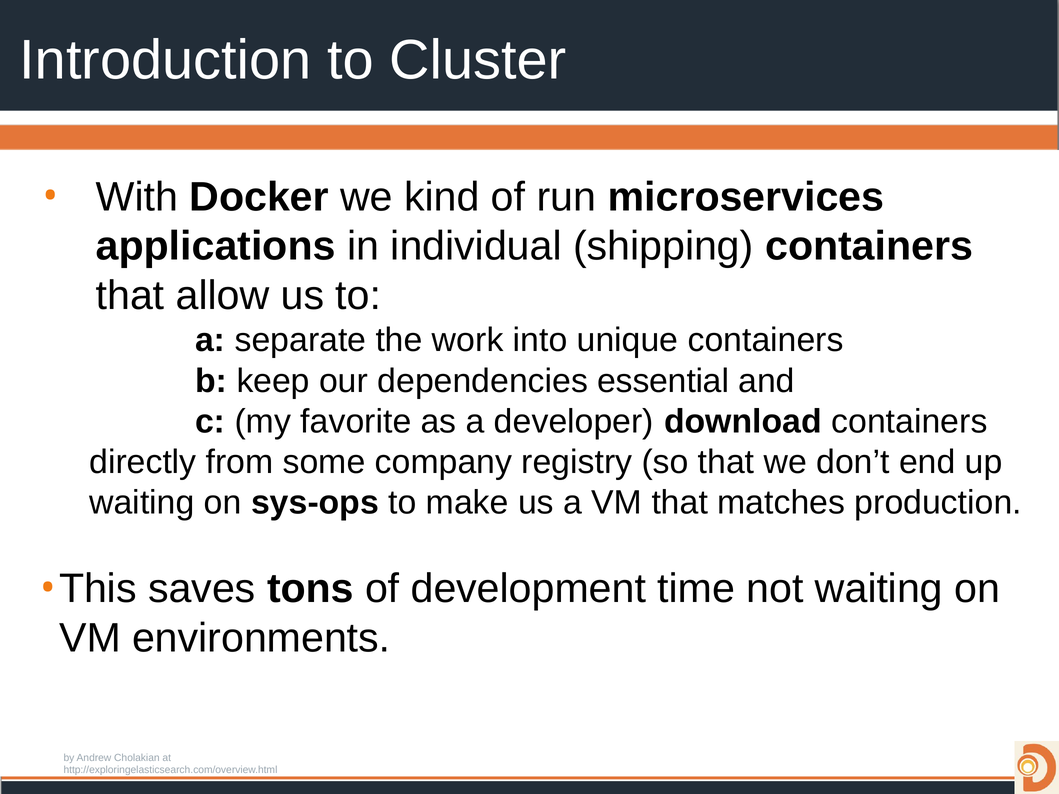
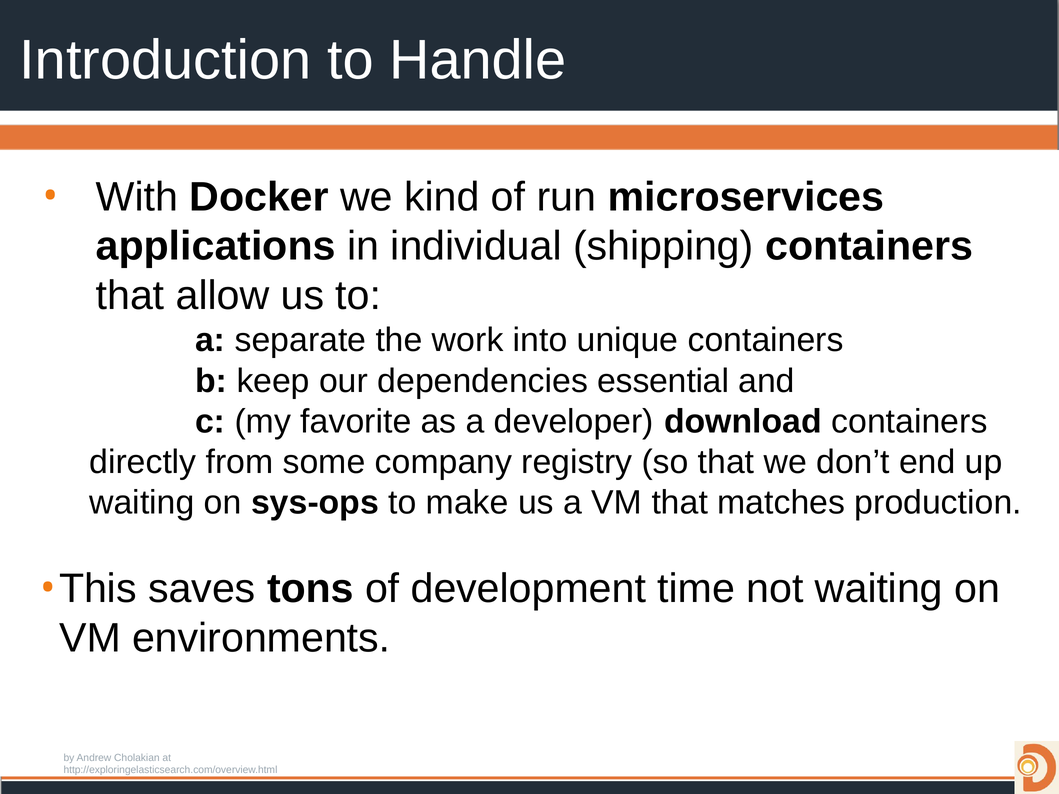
Cluster: Cluster -> Handle
